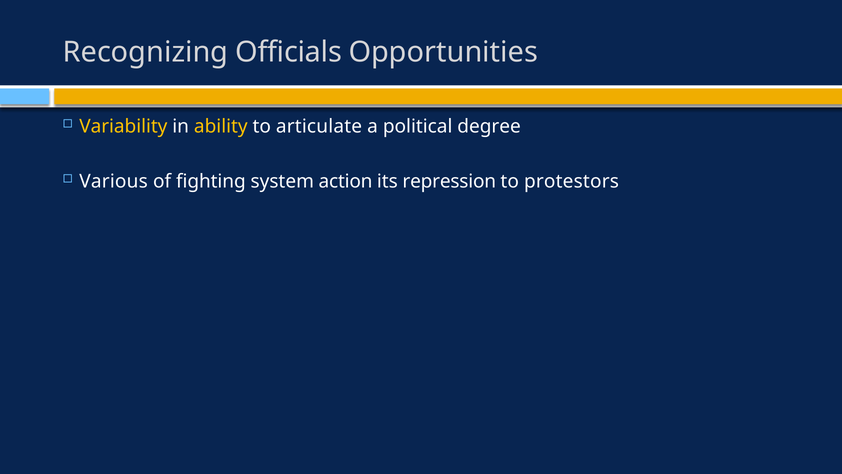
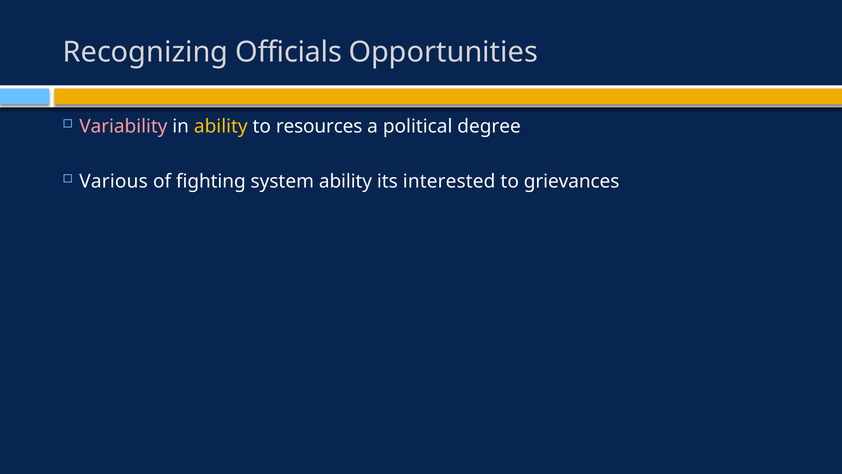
Variability colour: yellow -> pink
articulate: articulate -> resources
system action: action -> ability
repression: repression -> interested
protestors: protestors -> grievances
